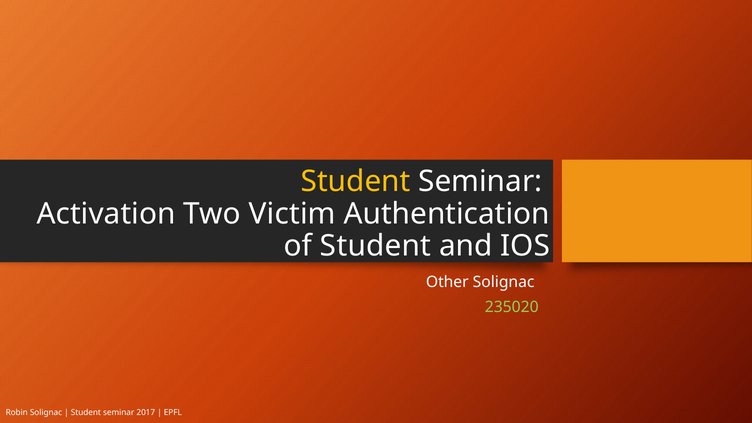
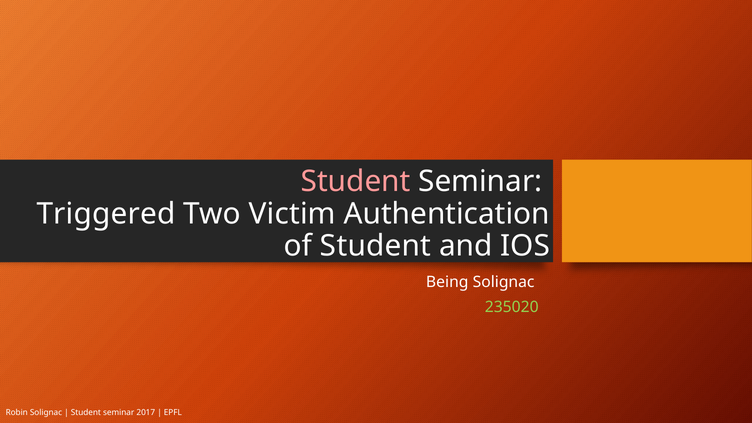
Student at (356, 182) colour: yellow -> pink
Activation: Activation -> Triggered
Other: Other -> Being
